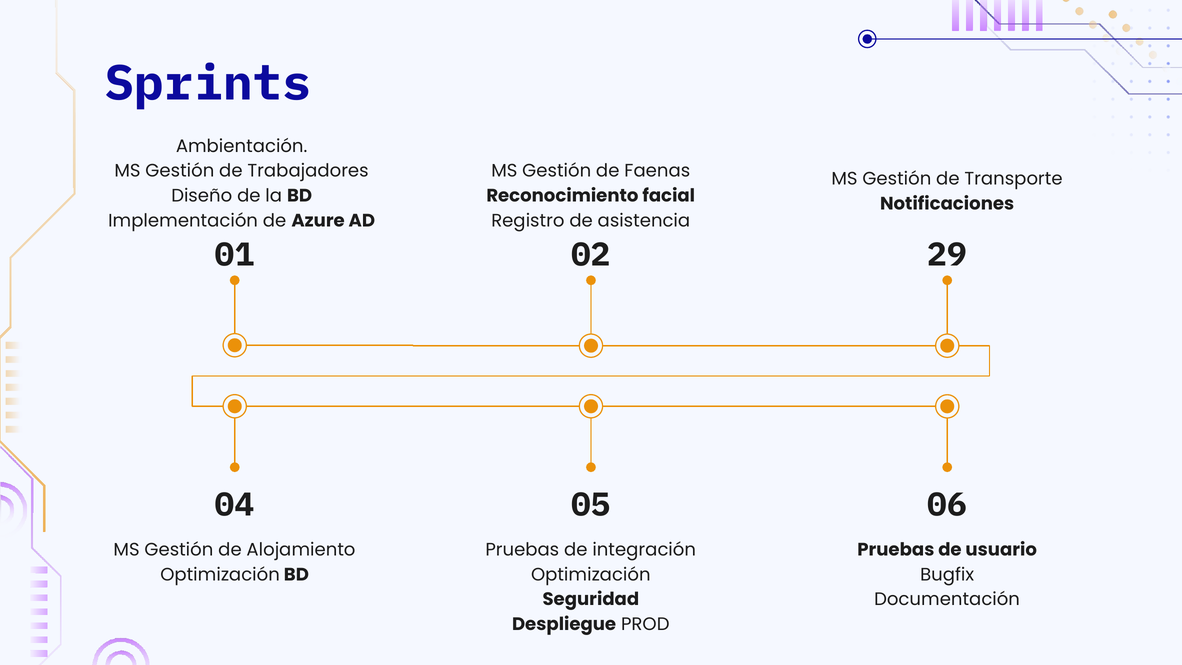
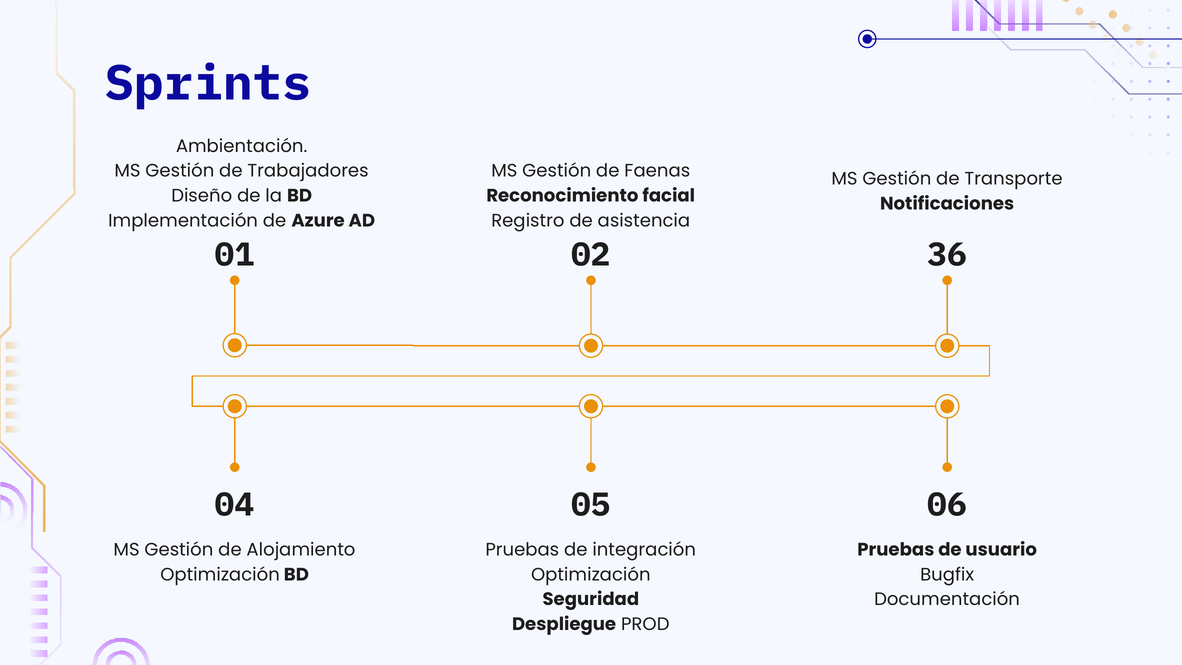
29: 29 -> 36
